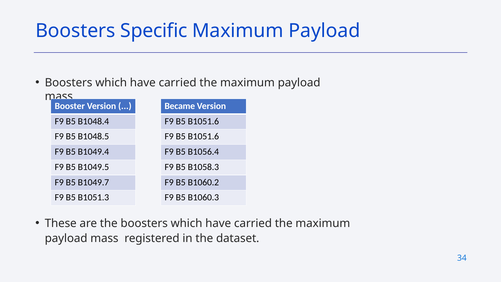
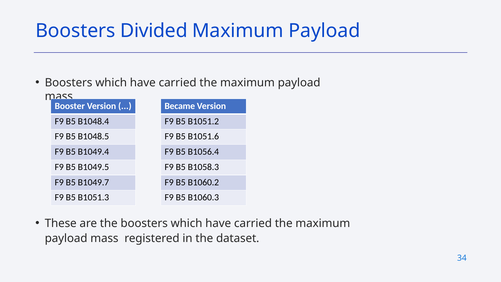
Specific: Specific -> Divided
B1051.6 at (203, 121): B1051.6 -> B1051.2
